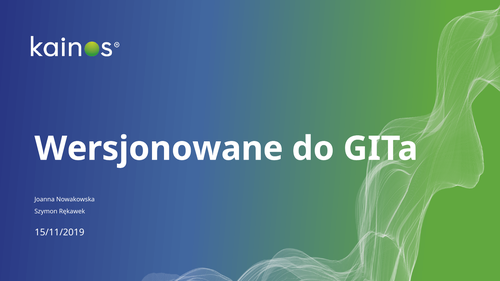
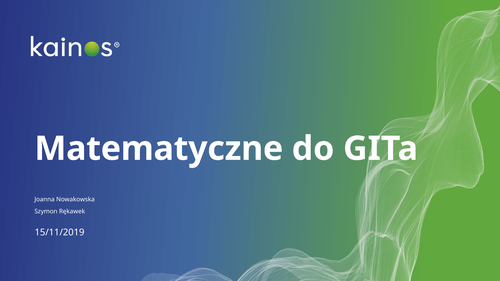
Wersjonowane: Wersjonowane -> Matematyczne
